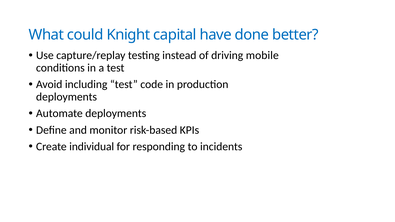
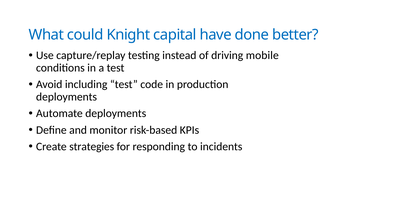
individual: individual -> strategies
